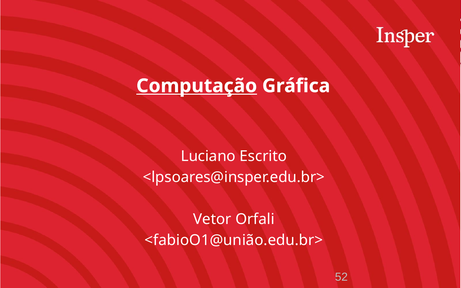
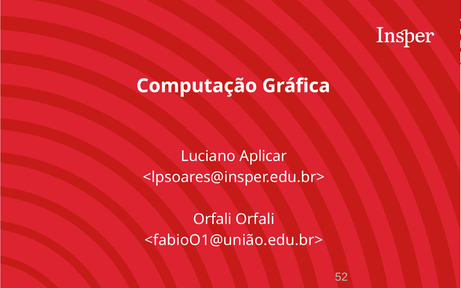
Computação underline: present -> none
Escrito: Escrito -> Aplicar
Vetor at (212, 219): Vetor -> Orfali
